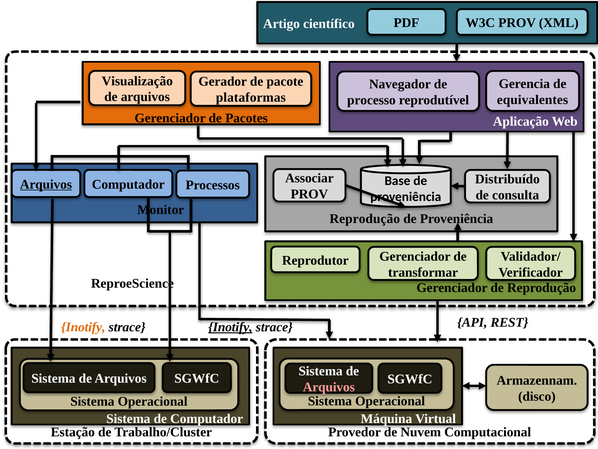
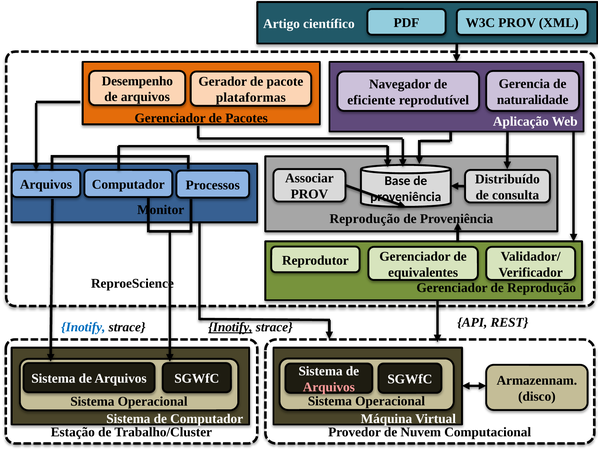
Visualização: Visualização -> Desempenho
equivalentes: equivalentes -> naturalidade
processo: processo -> eficiente
Arquivos at (46, 184) underline: present -> none
transformar: transformar -> equivalentes
Inotify at (83, 327) colour: orange -> blue
